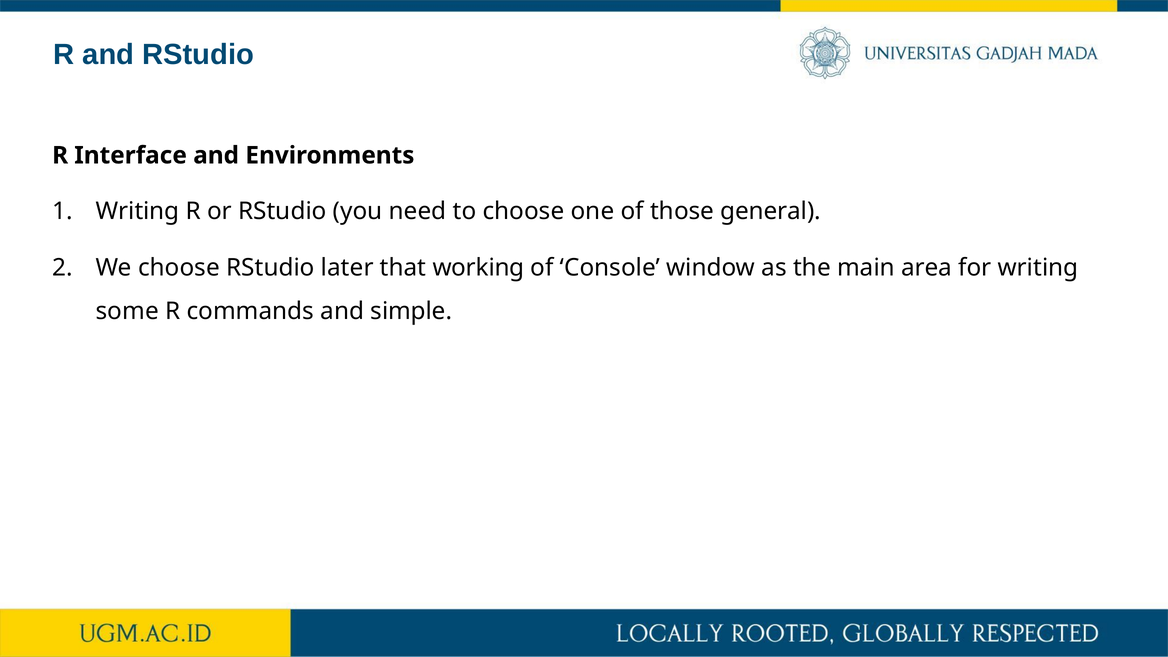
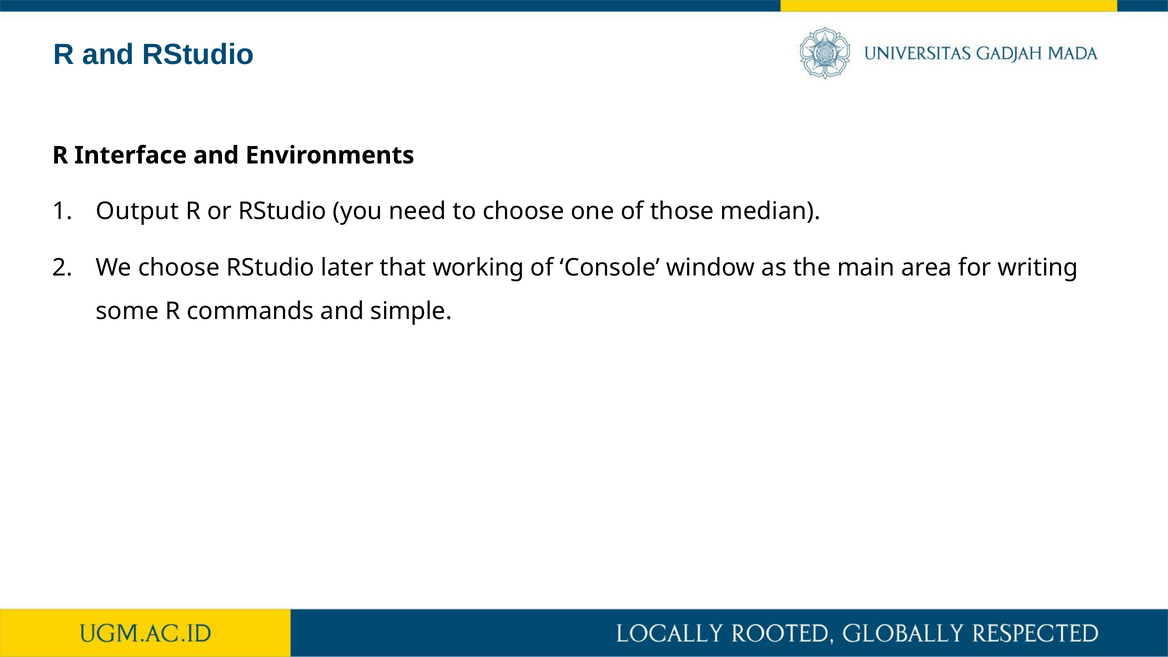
Writing at (138, 211): Writing -> Output
general: general -> median
